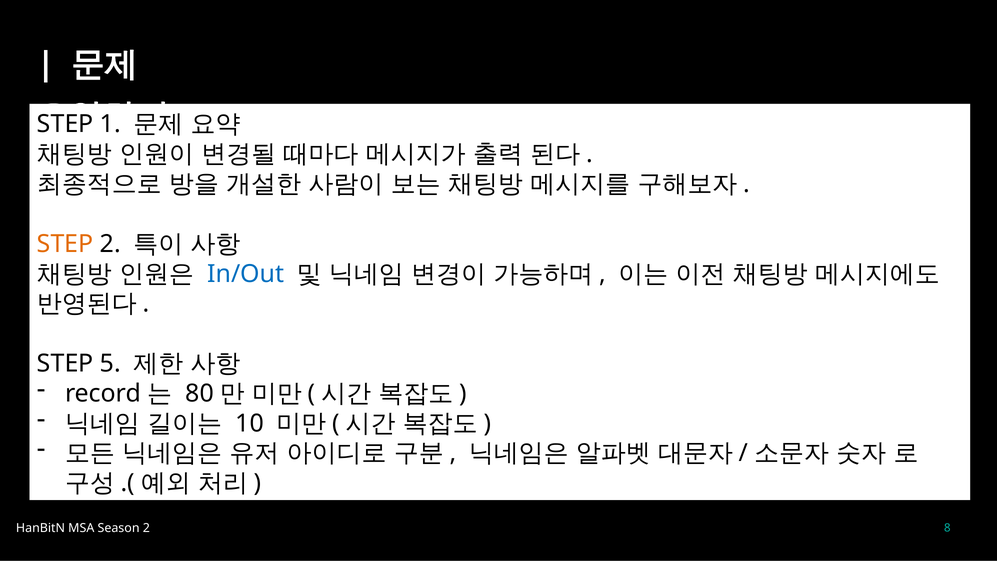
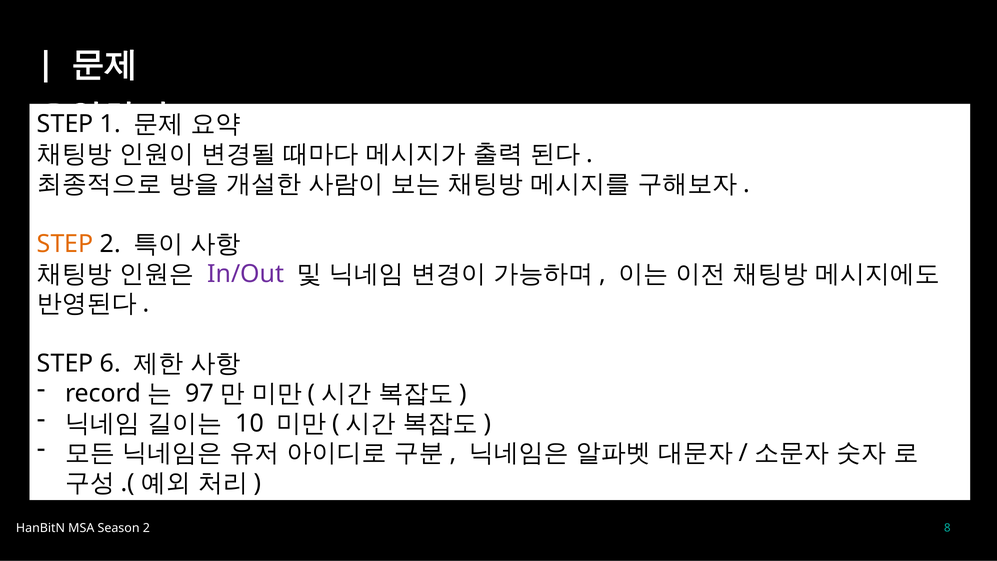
In/Out colour: blue -> purple
5: 5 -> 6
80: 80 -> 97
